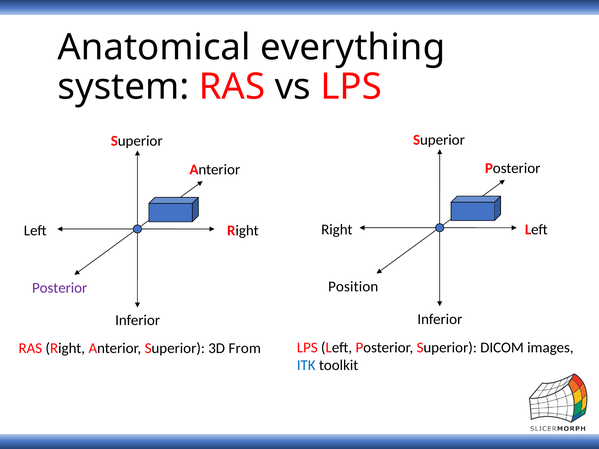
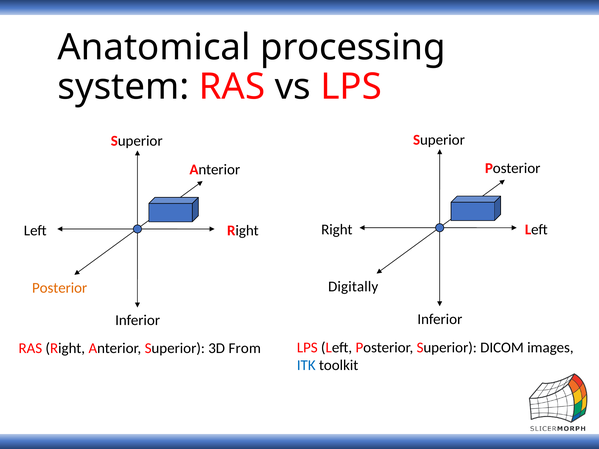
everything: everything -> processing
Position: Position -> Digitally
Posterior at (60, 288) colour: purple -> orange
